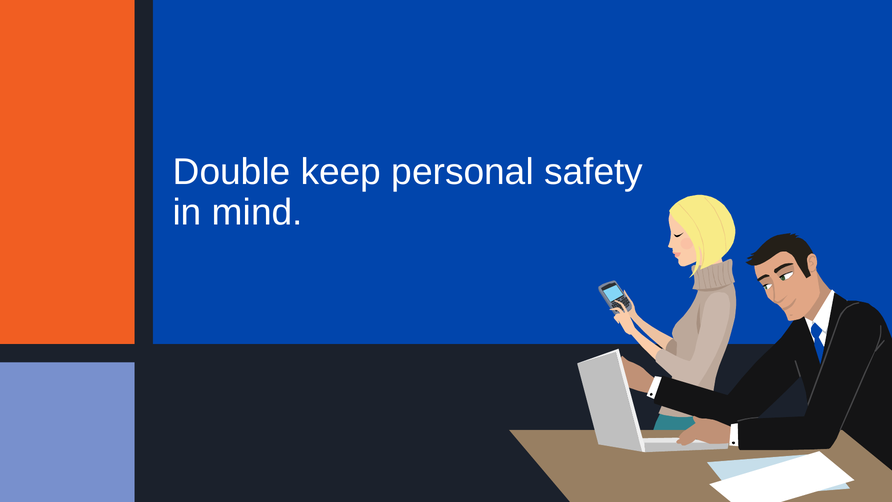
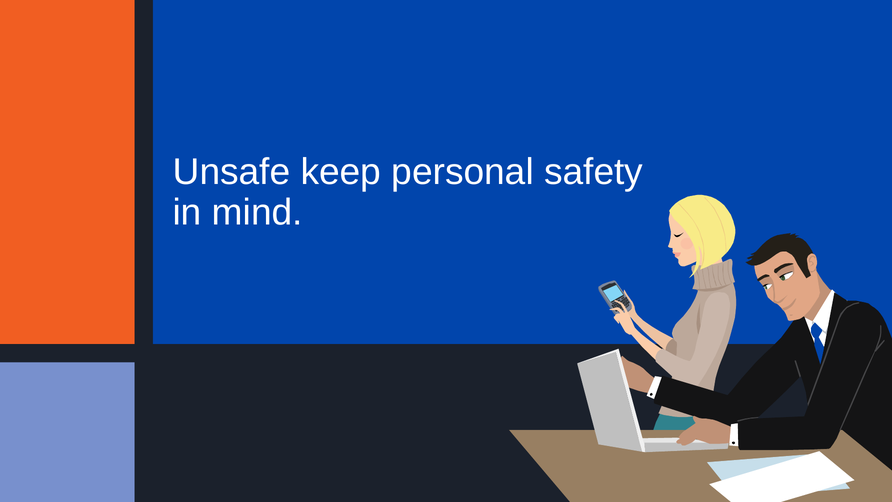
Double: Double -> Unsafe
